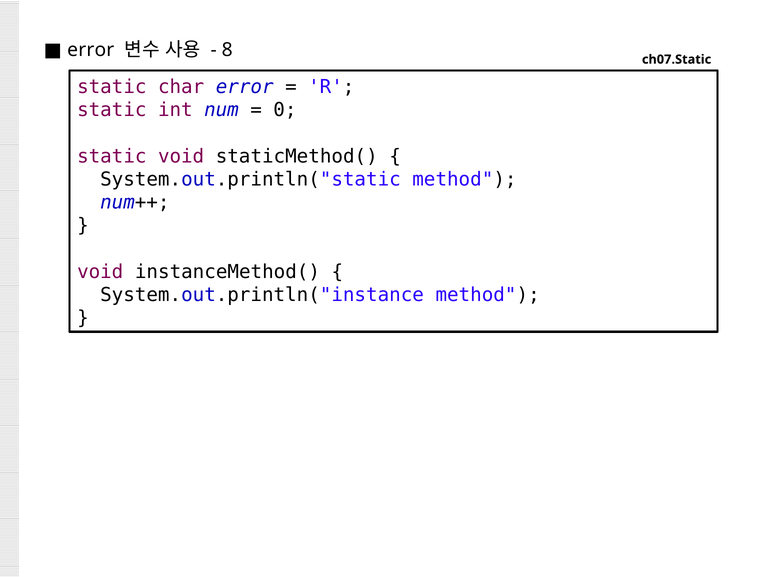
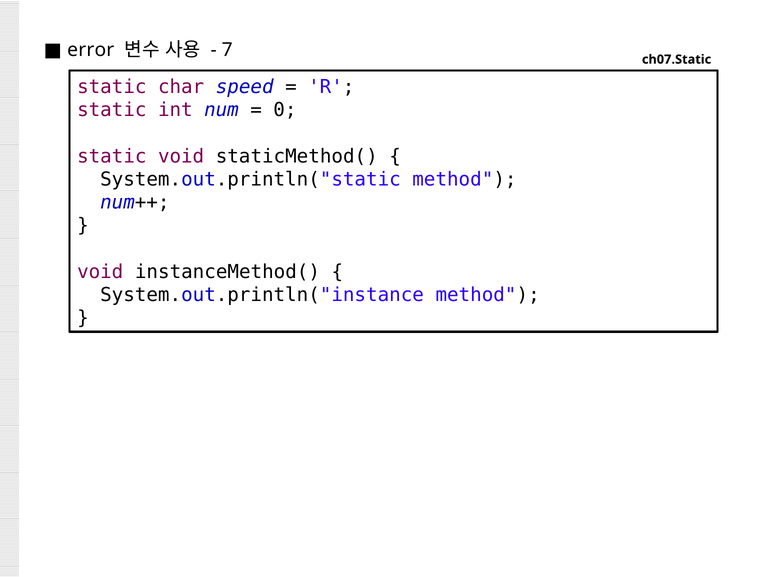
8: 8 -> 7
char error: error -> speed
